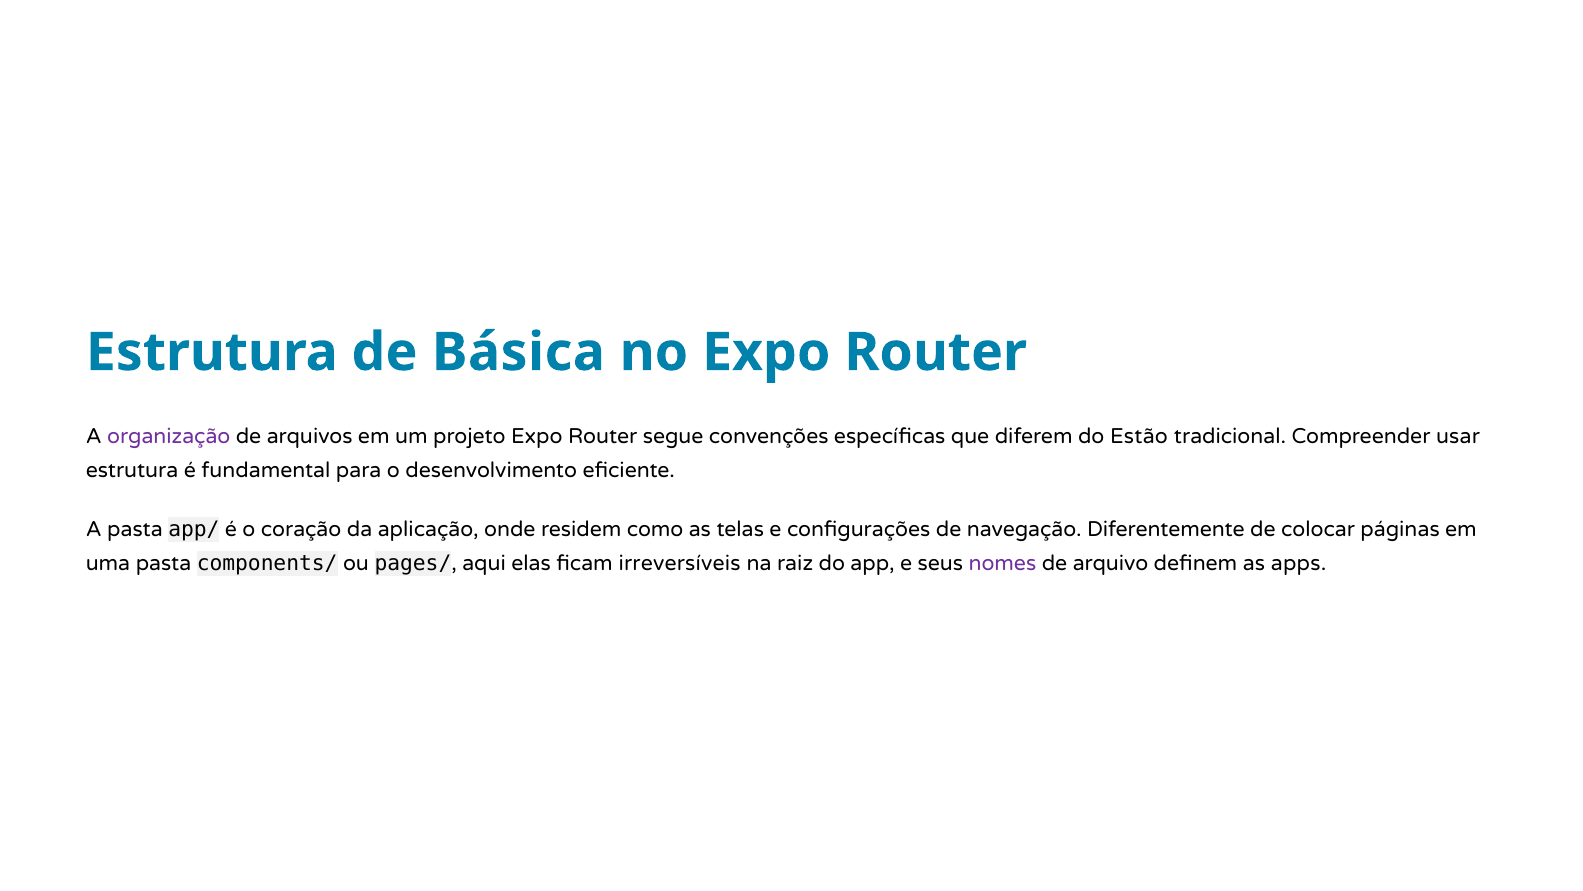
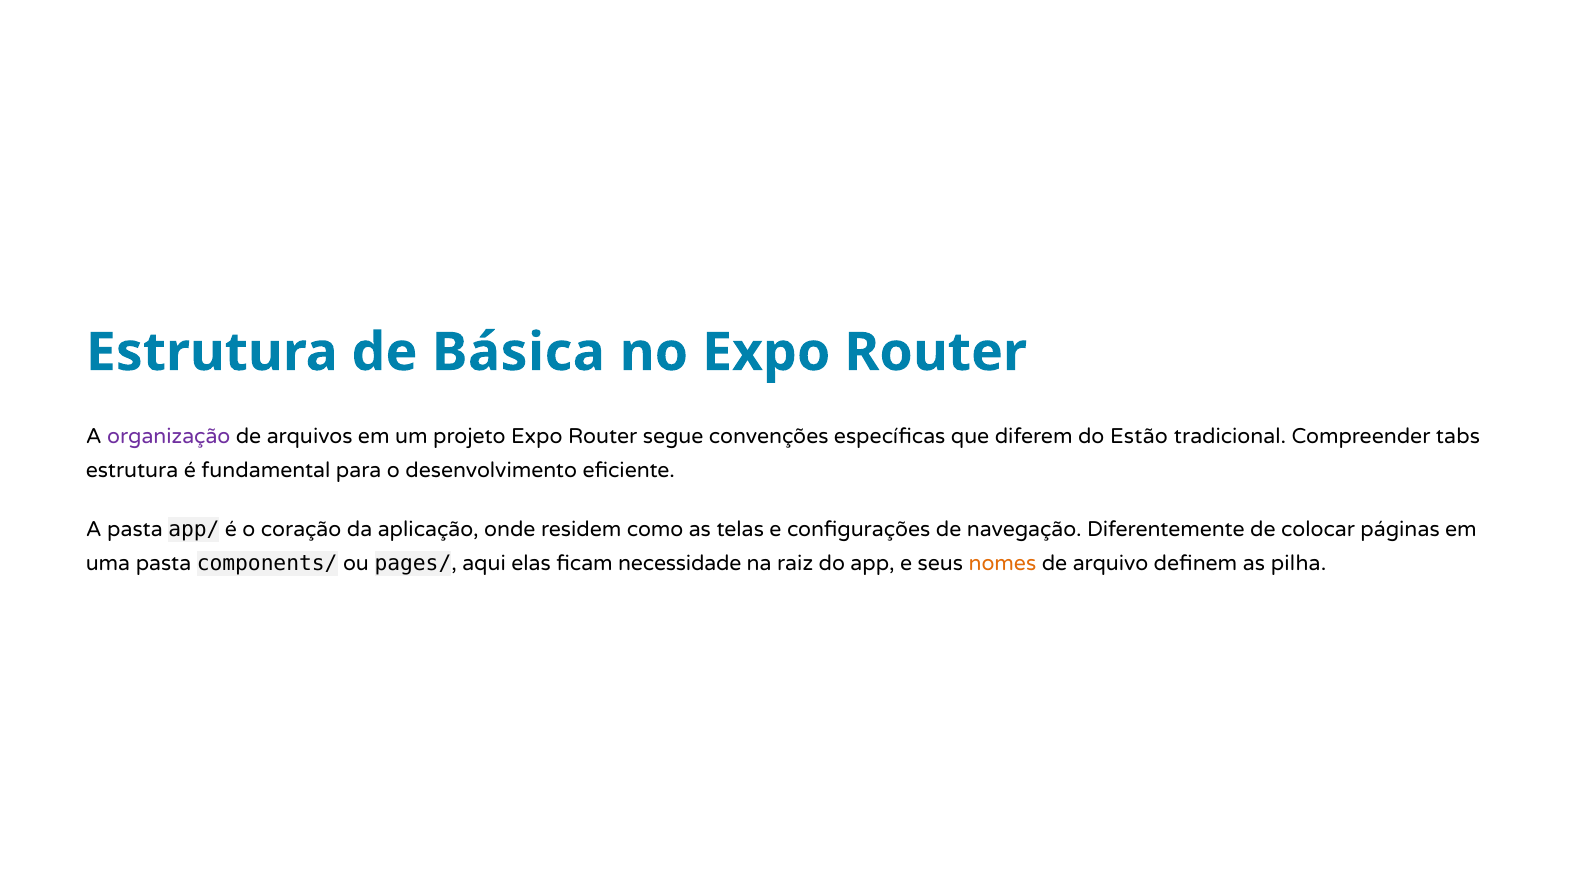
usar: usar -> tabs
irreversíveis: irreversíveis -> necessidade
nomes colour: purple -> orange
apps: apps -> pilha
